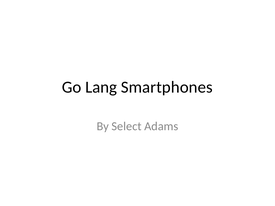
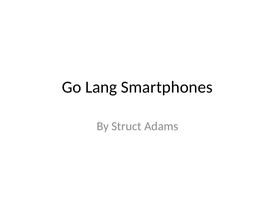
Select: Select -> Struct
